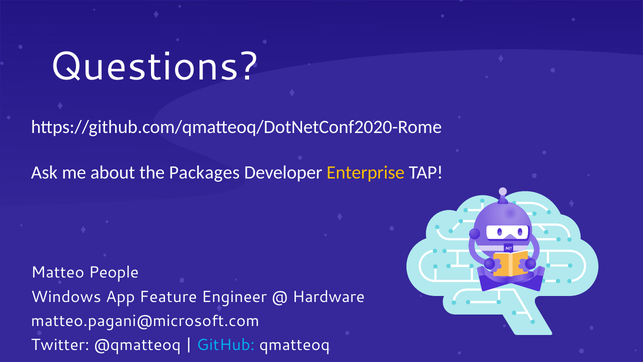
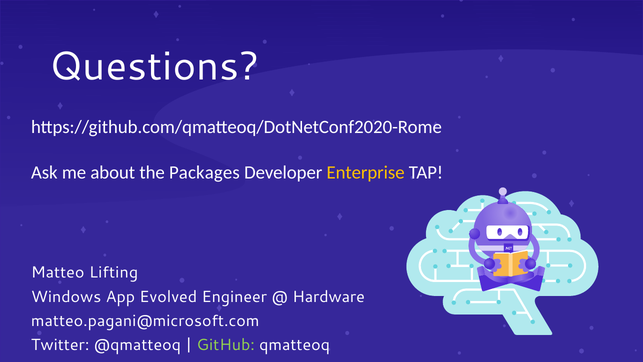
People: People -> Lifting
Feature: Feature -> Evolved
GitHub colour: light blue -> light green
